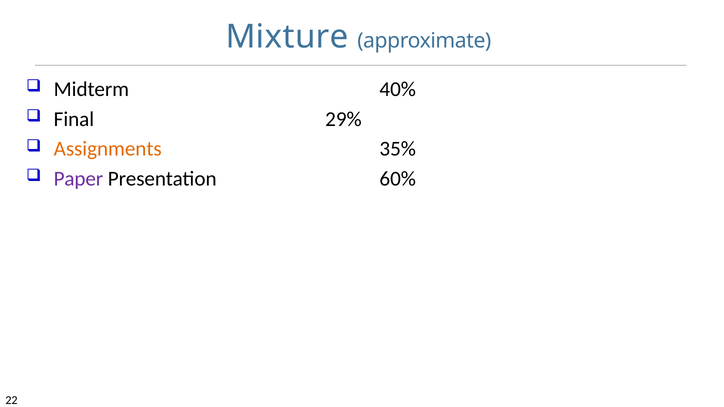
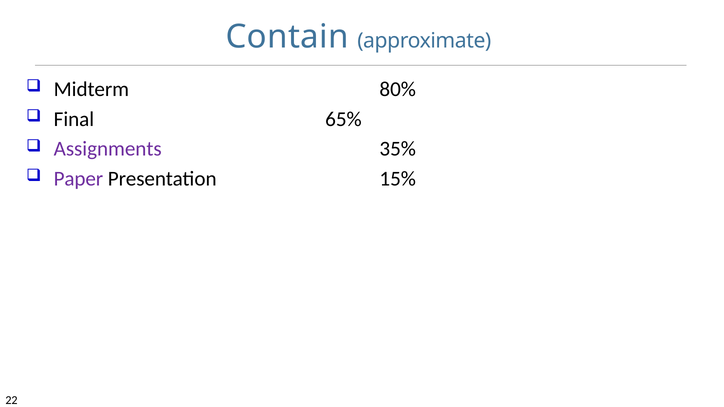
Mixture: Mixture -> Contain
40%: 40% -> 80%
29%: 29% -> 65%
Assignments colour: orange -> purple
60%: 60% -> 15%
